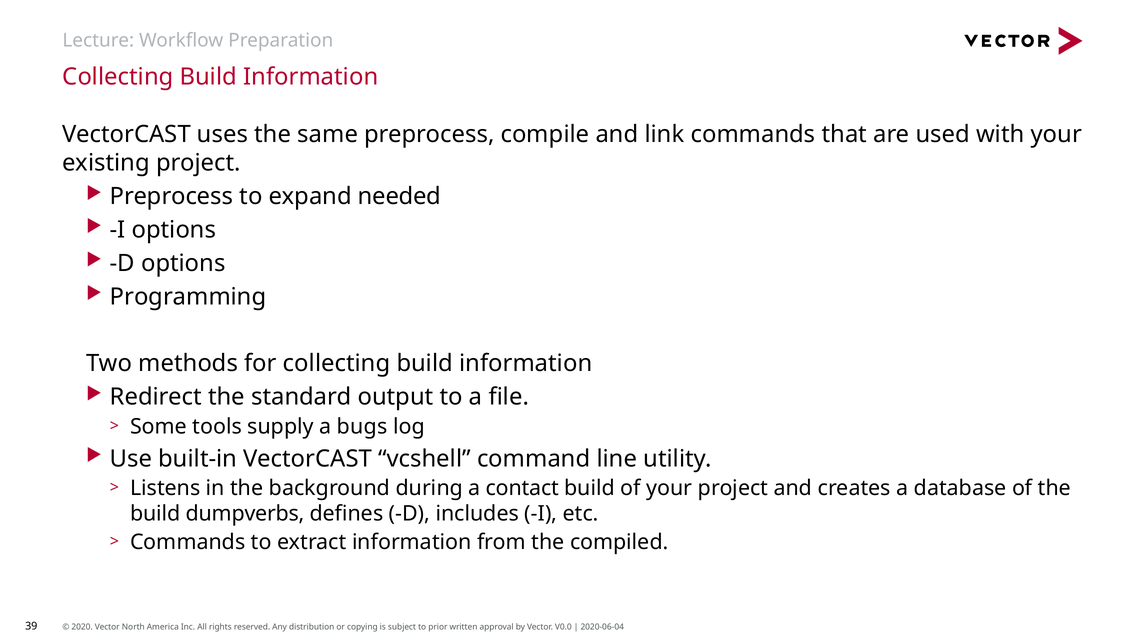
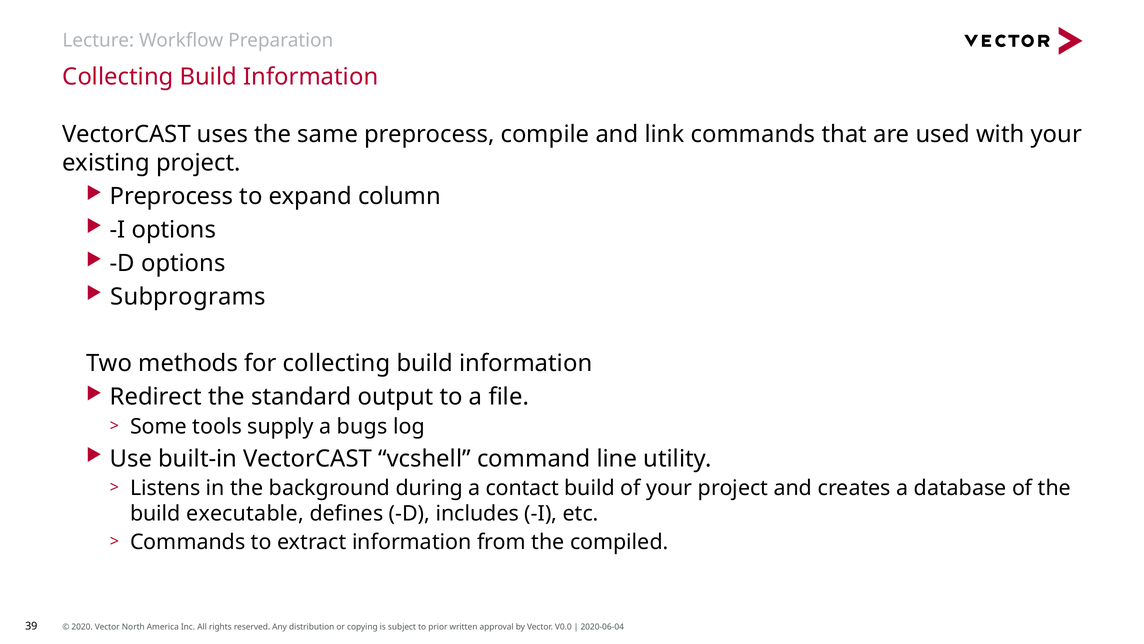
needed: needed -> column
Programming: Programming -> Subprograms
dumpverbs: dumpverbs -> executable
